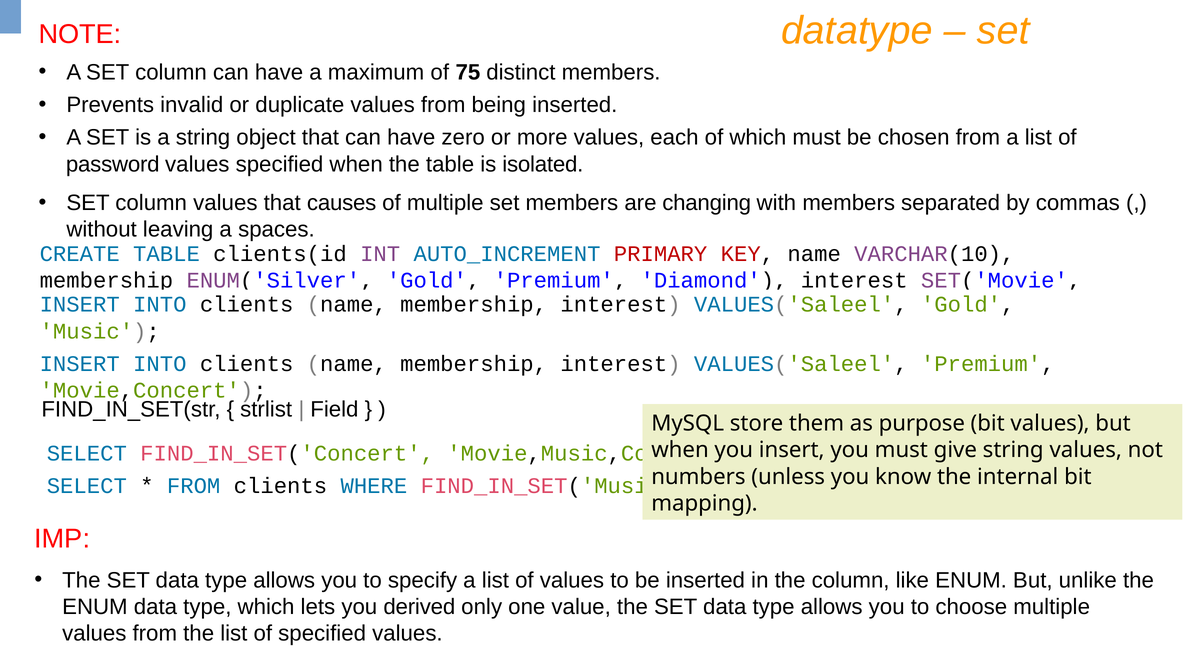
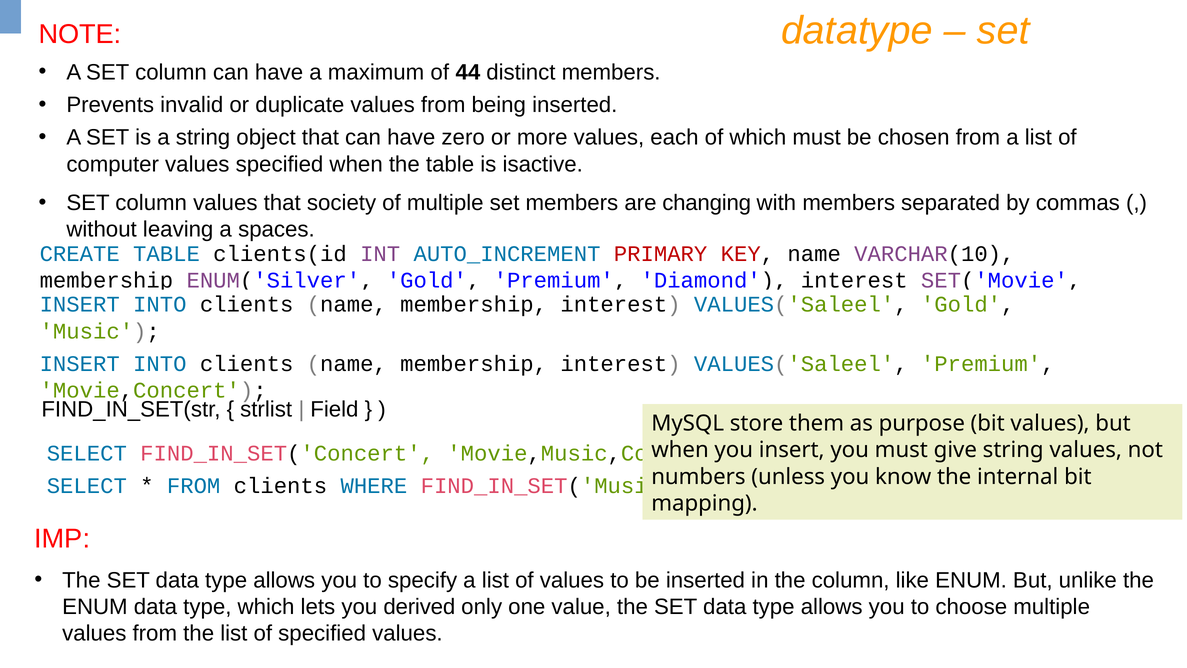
75: 75 -> 44
password: password -> computer
isolated: isolated -> isactive
causes: causes -> society
